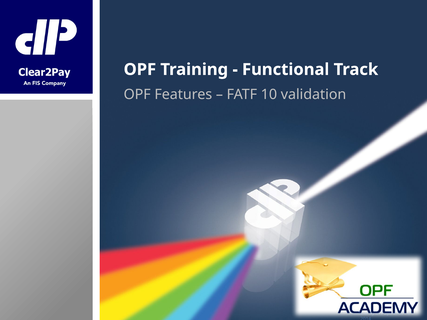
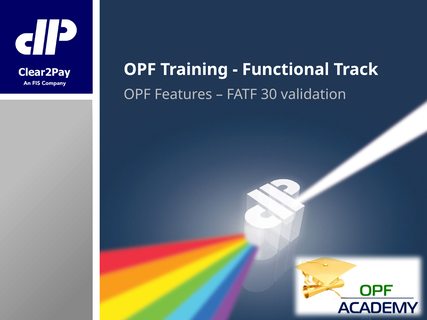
10: 10 -> 30
